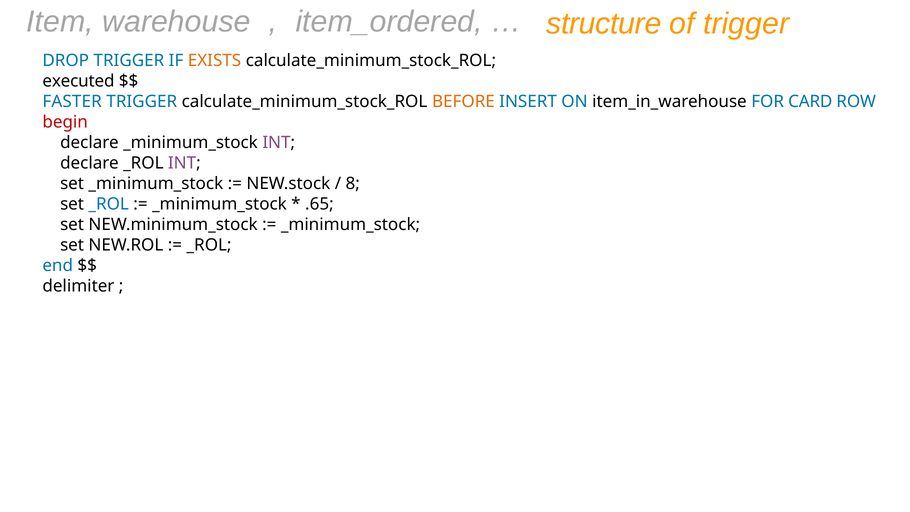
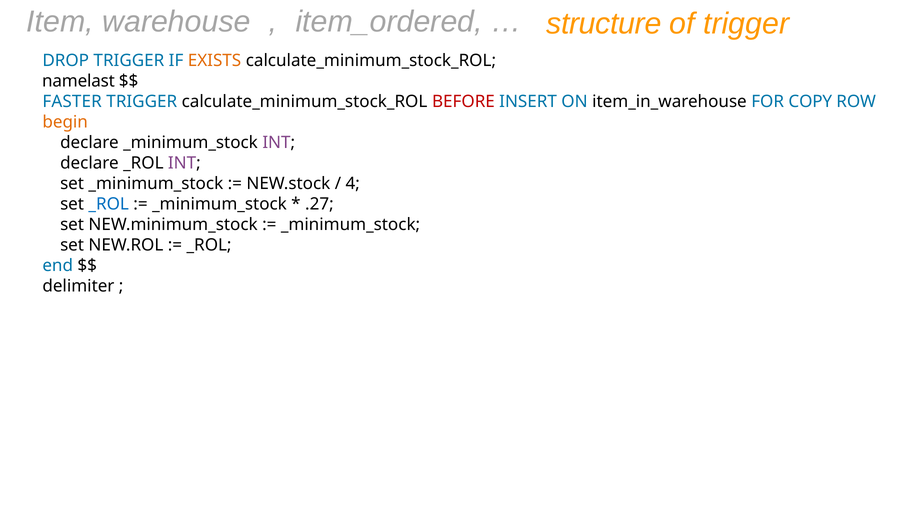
executed: executed -> namelast
BEFORE colour: orange -> red
CARD: CARD -> COPY
begin colour: red -> orange
8: 8 -> 4
.65: .65 -> .27
